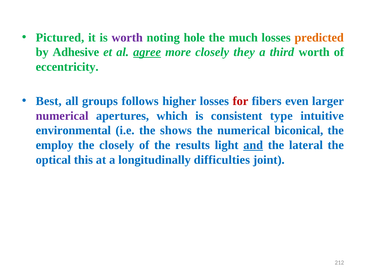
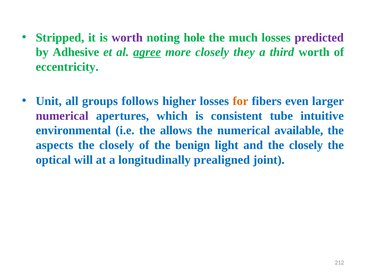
Pictured: Pictured -> Stripped
predicted colour: orange -> purple
Best: Best -> Unit
for colour: red -> orange
type: type -> tube
shows: shows -> allows
biconical: biconical -> available
employ: employ -> aspects
results: results -> benign
and underline: present -> none
lateral at (306, 145): lateral -> closely
this: this -> will
difficulties: difficulties -> prealigned
